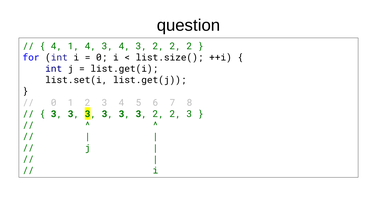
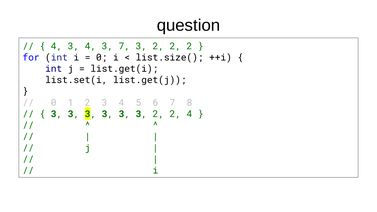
1 at (73, 46): 1 -> 3
4 3 4: 4 -> 7
2 2 3: 3 -> 4
